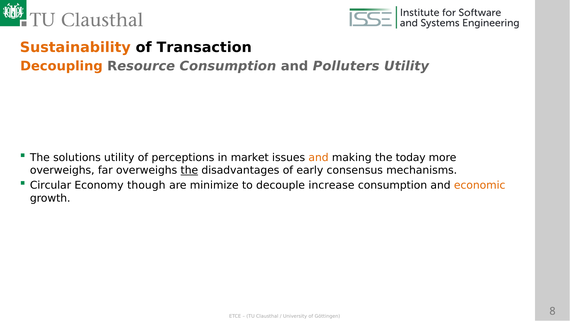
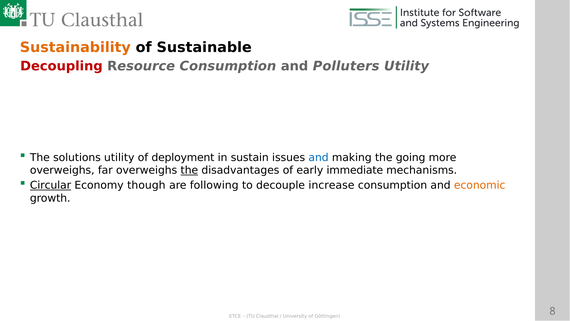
Transaction: Transaction -> Sustainable
Decoupling colour: orange -> red
perceptions: perceptions -> deployment
market: market -> sustain
and at (319, 157) colour: orange -> blue
today: today -> going
consensus: consensus -> immediate
Circular underline: none -> present
minimize: minimize -> following
